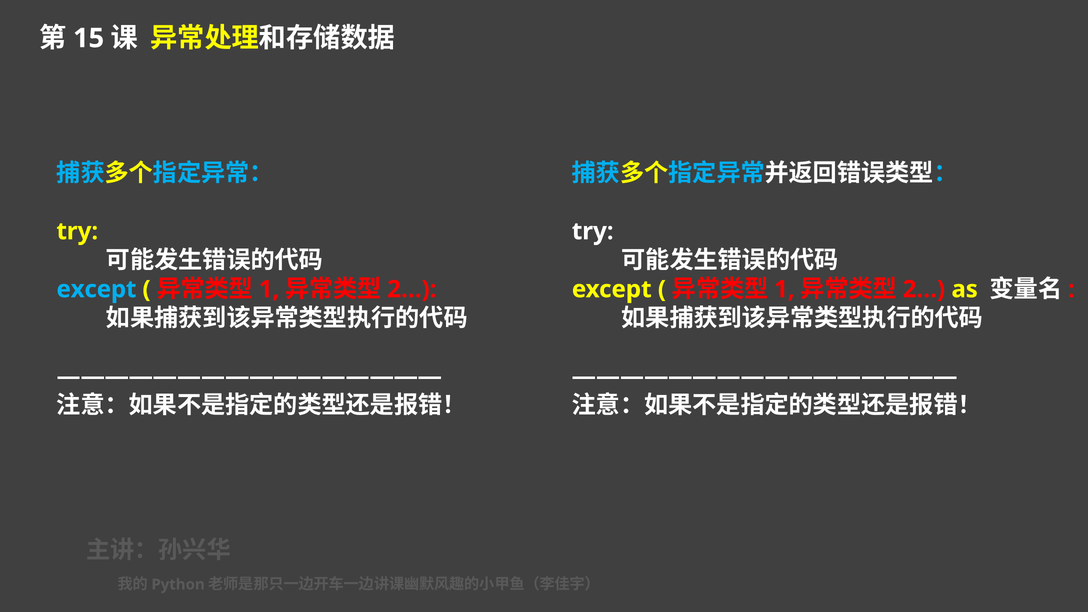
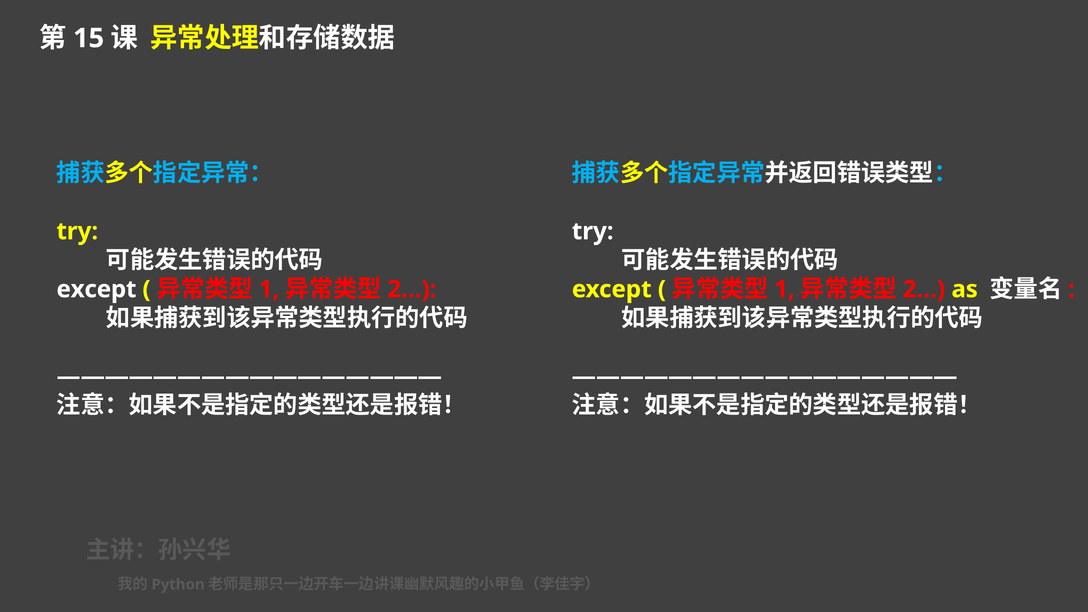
except at (96, 289) colour: light blue -> white
